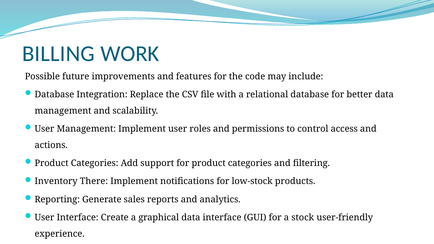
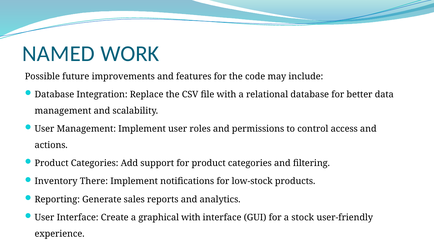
BILLING: BILLING -> NAMED
graphical data: data -> with
